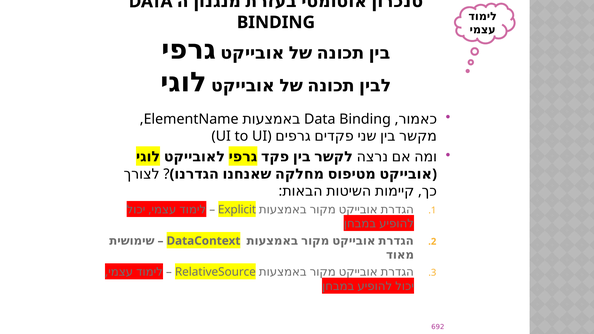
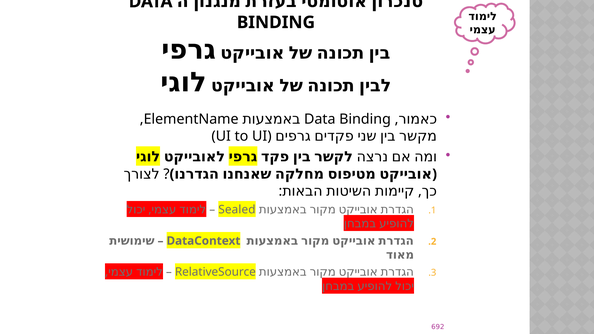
Explicit: Explicit -> Sealed
